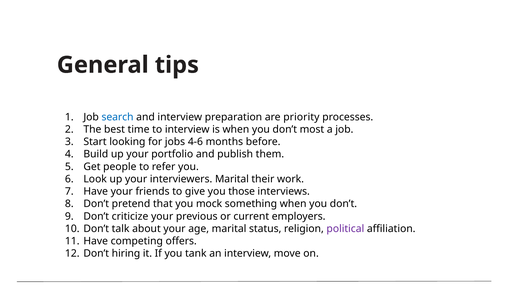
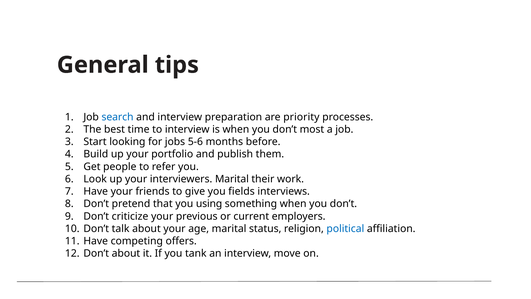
4-6: 4-6 -> 5-6
those: those -> fields
mock: mock -> using
political colour: purple -> blue
Don’t hiring: hiring -> about
